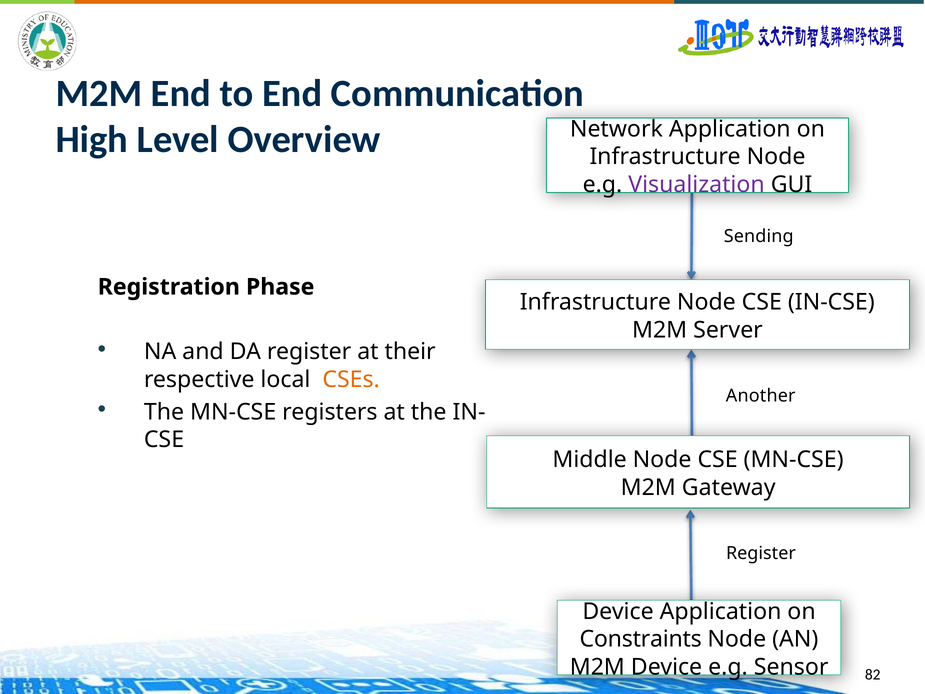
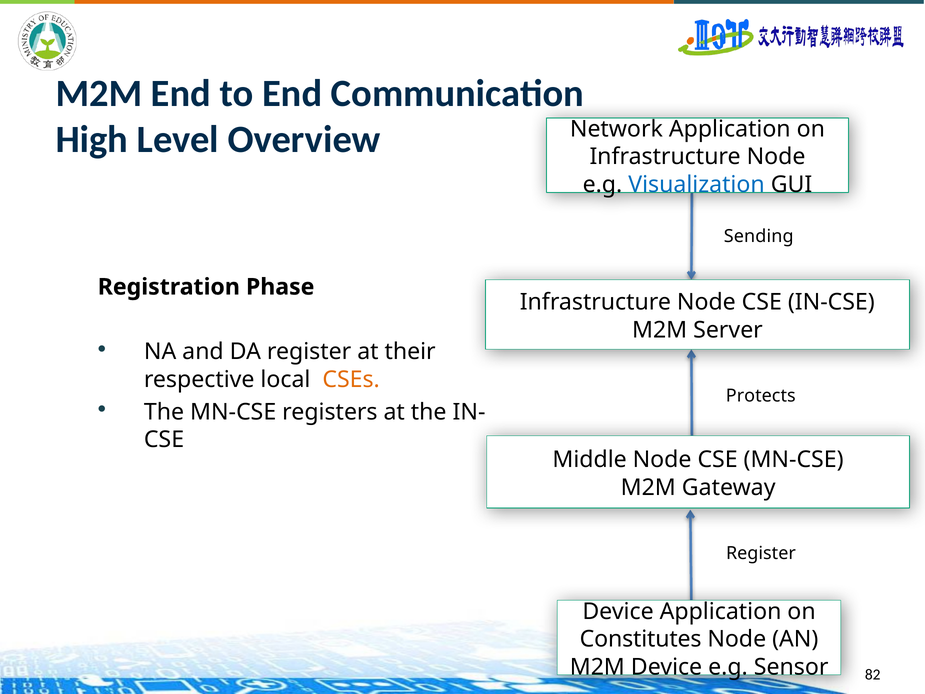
Visualization colour: purple -> blue
Another: Another -> Protects
Constraints: Constraints -> Constitutes
